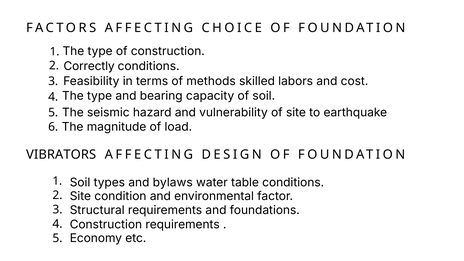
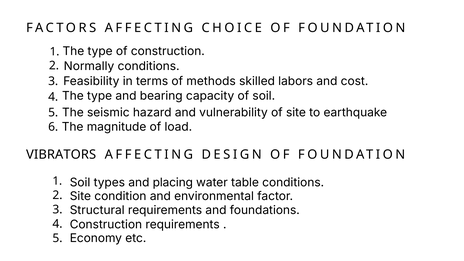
Correctly: Correctly -> Normally
bylaws: bylaws -> placing
